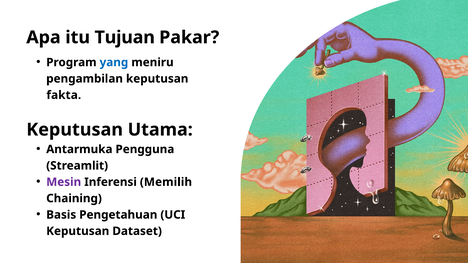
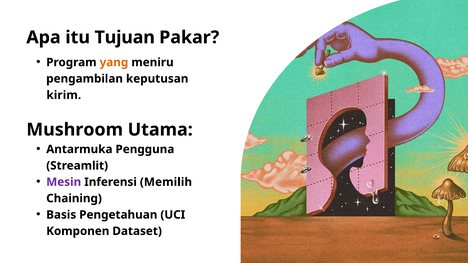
yang colour: blue -> orange
fakta: fakta -> kirim
Keputusan at (75, 130): Keputusan -> Mushroom
Keputusan at (78, 231): Keputusan -> Komponen
